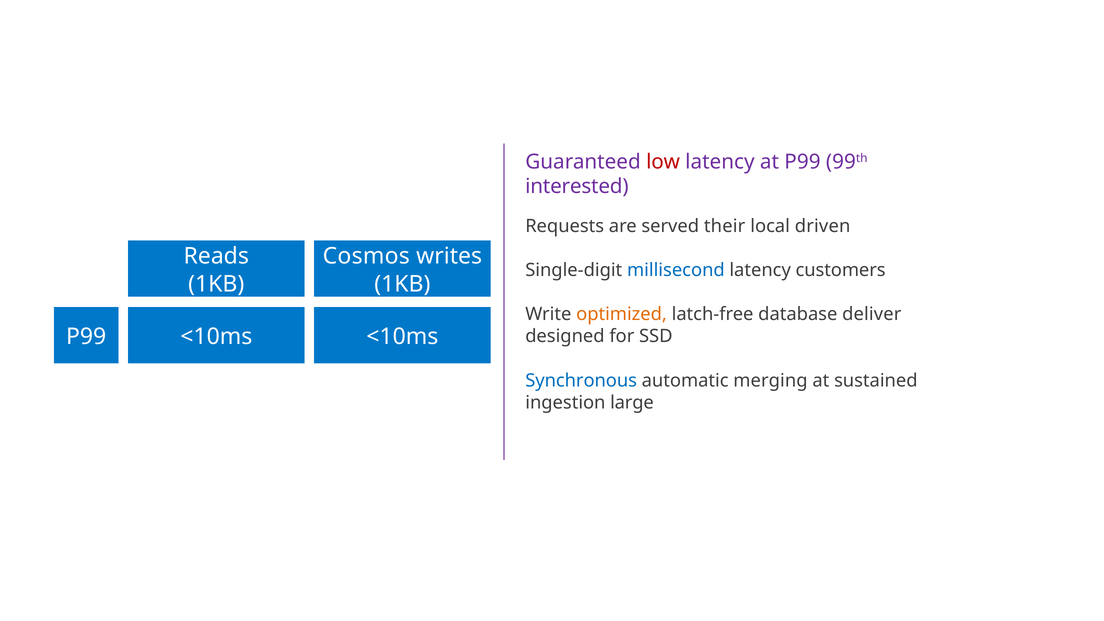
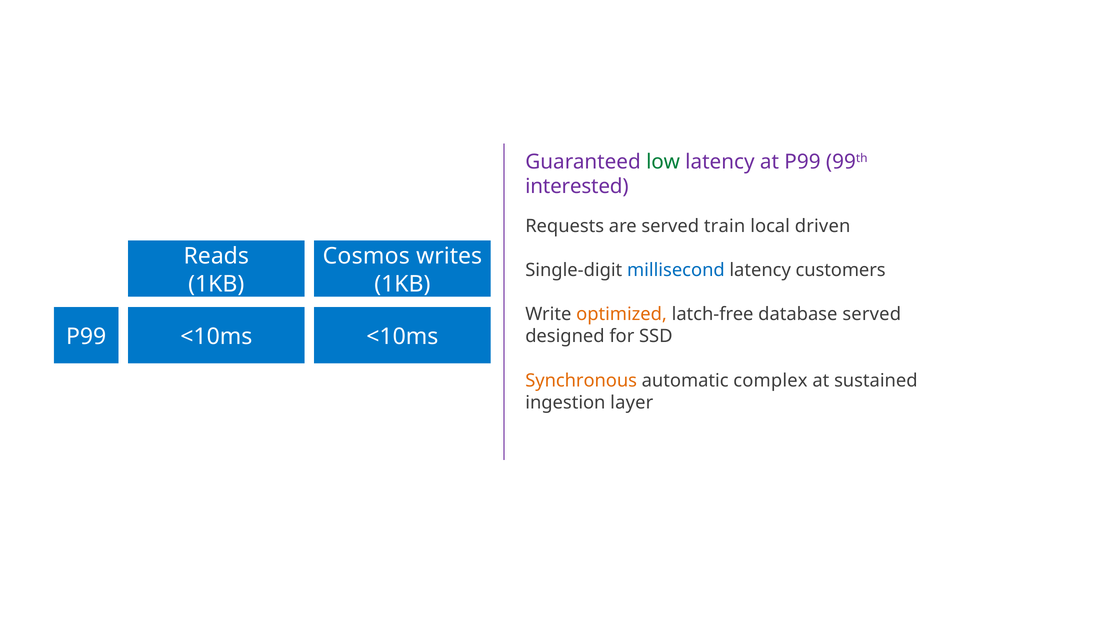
low colour: red -> green
their: their -> train
database deliver: deliver -> served
Synchronous colour: blue -> orange
merging: merging -> complex
large: large -> layer
